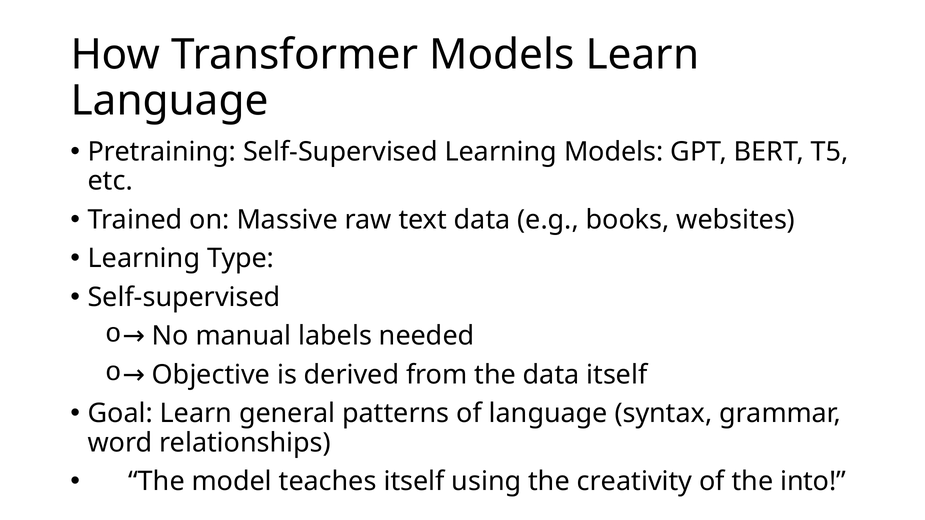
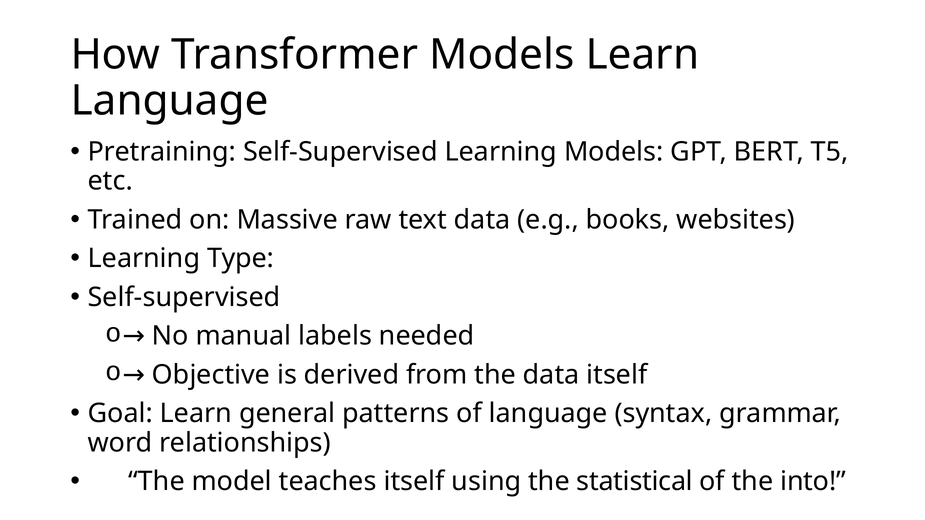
creativity: creativity -> statistical
